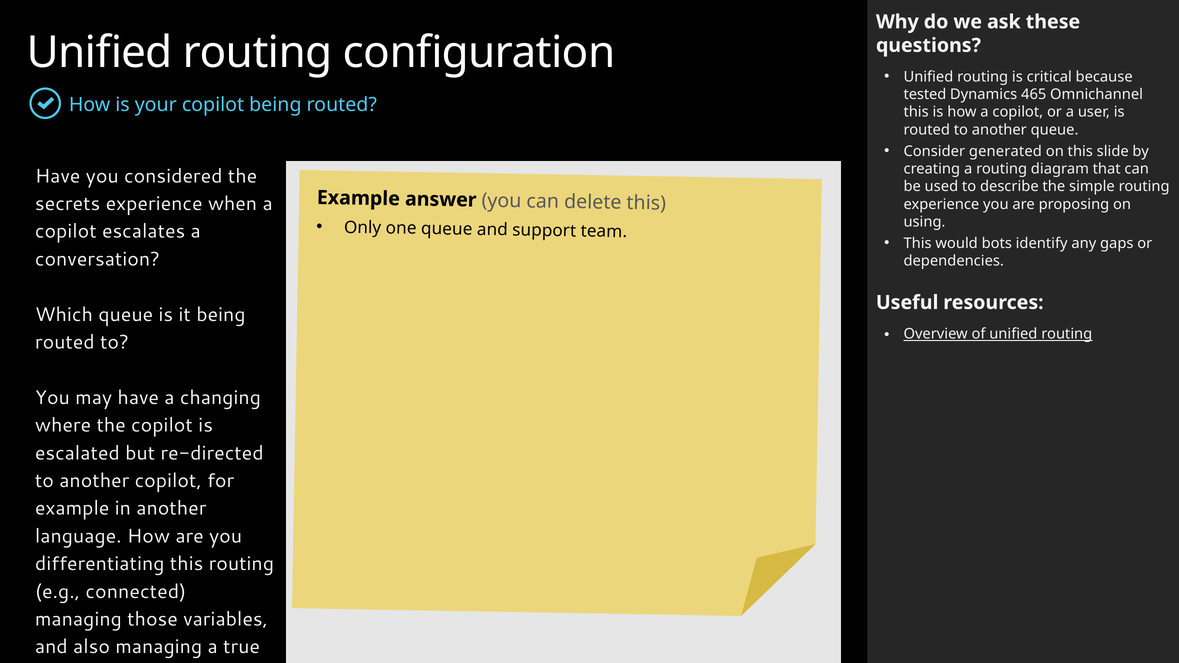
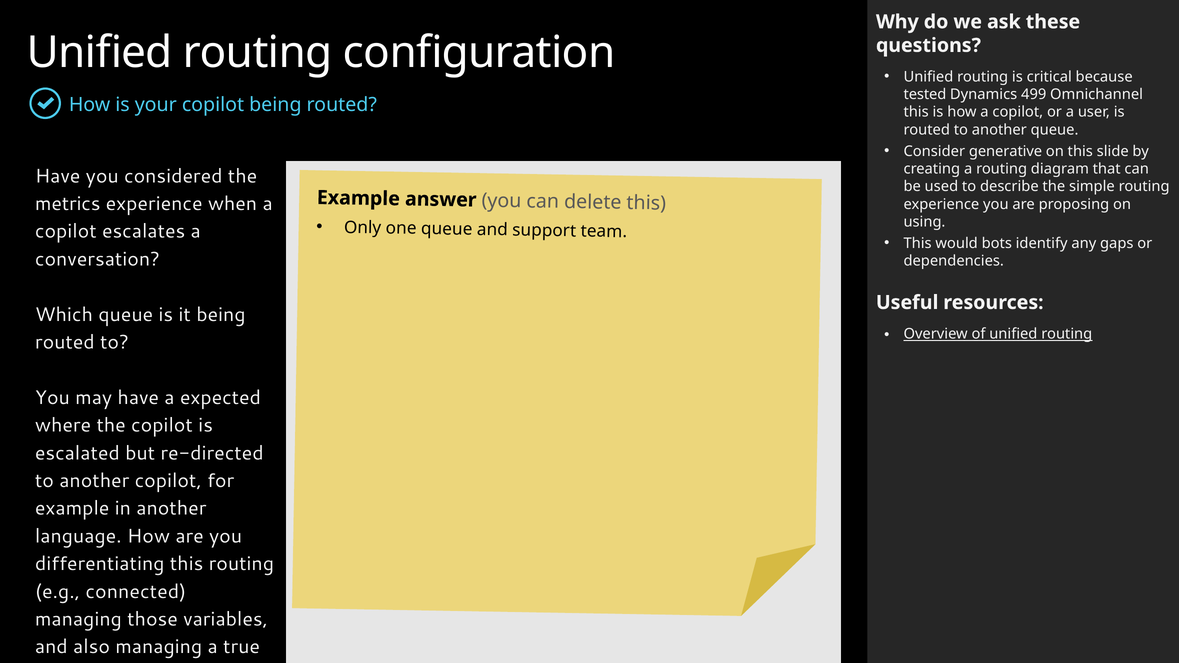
465: 465 -> 499
generated: generated -> generative
secrets: secrets -> metrics
changing: changing -> expected
